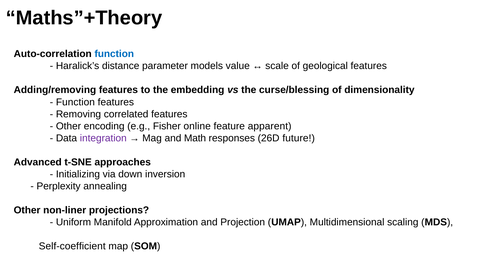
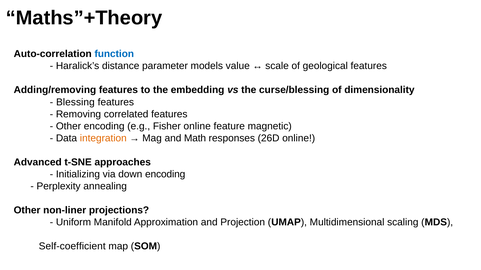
Function at (75, 102): Function -> Blessing
apparent: apparent -> magnetic
integration colour: purple -> orange
26D future: future -> online
down inversion: inversion -> encoding
